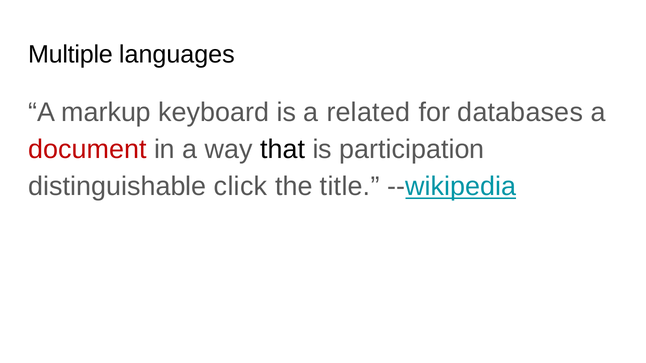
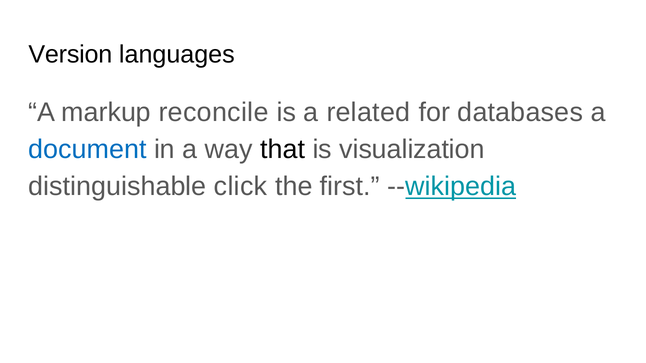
Multiple: Multiple -> Version
keyboard: keyboard -> reconcile
document colour: red -> blue
participation: participation -> visualization
title: title -> first
